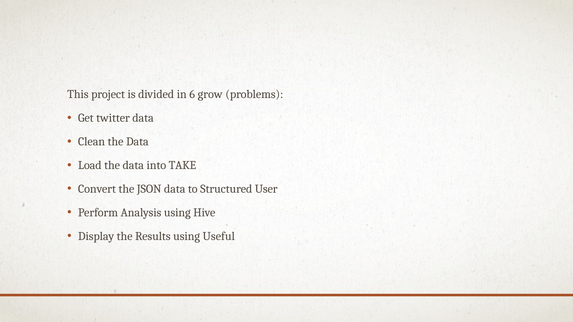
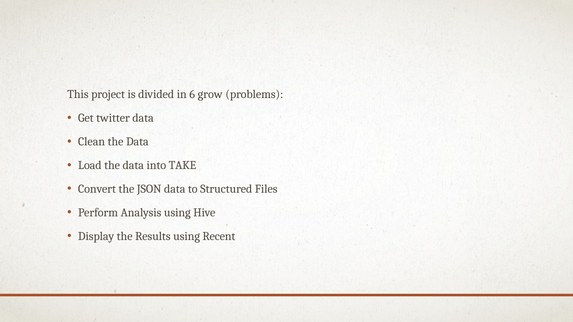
User: User -> Files
Useful: Useful -> Recent
